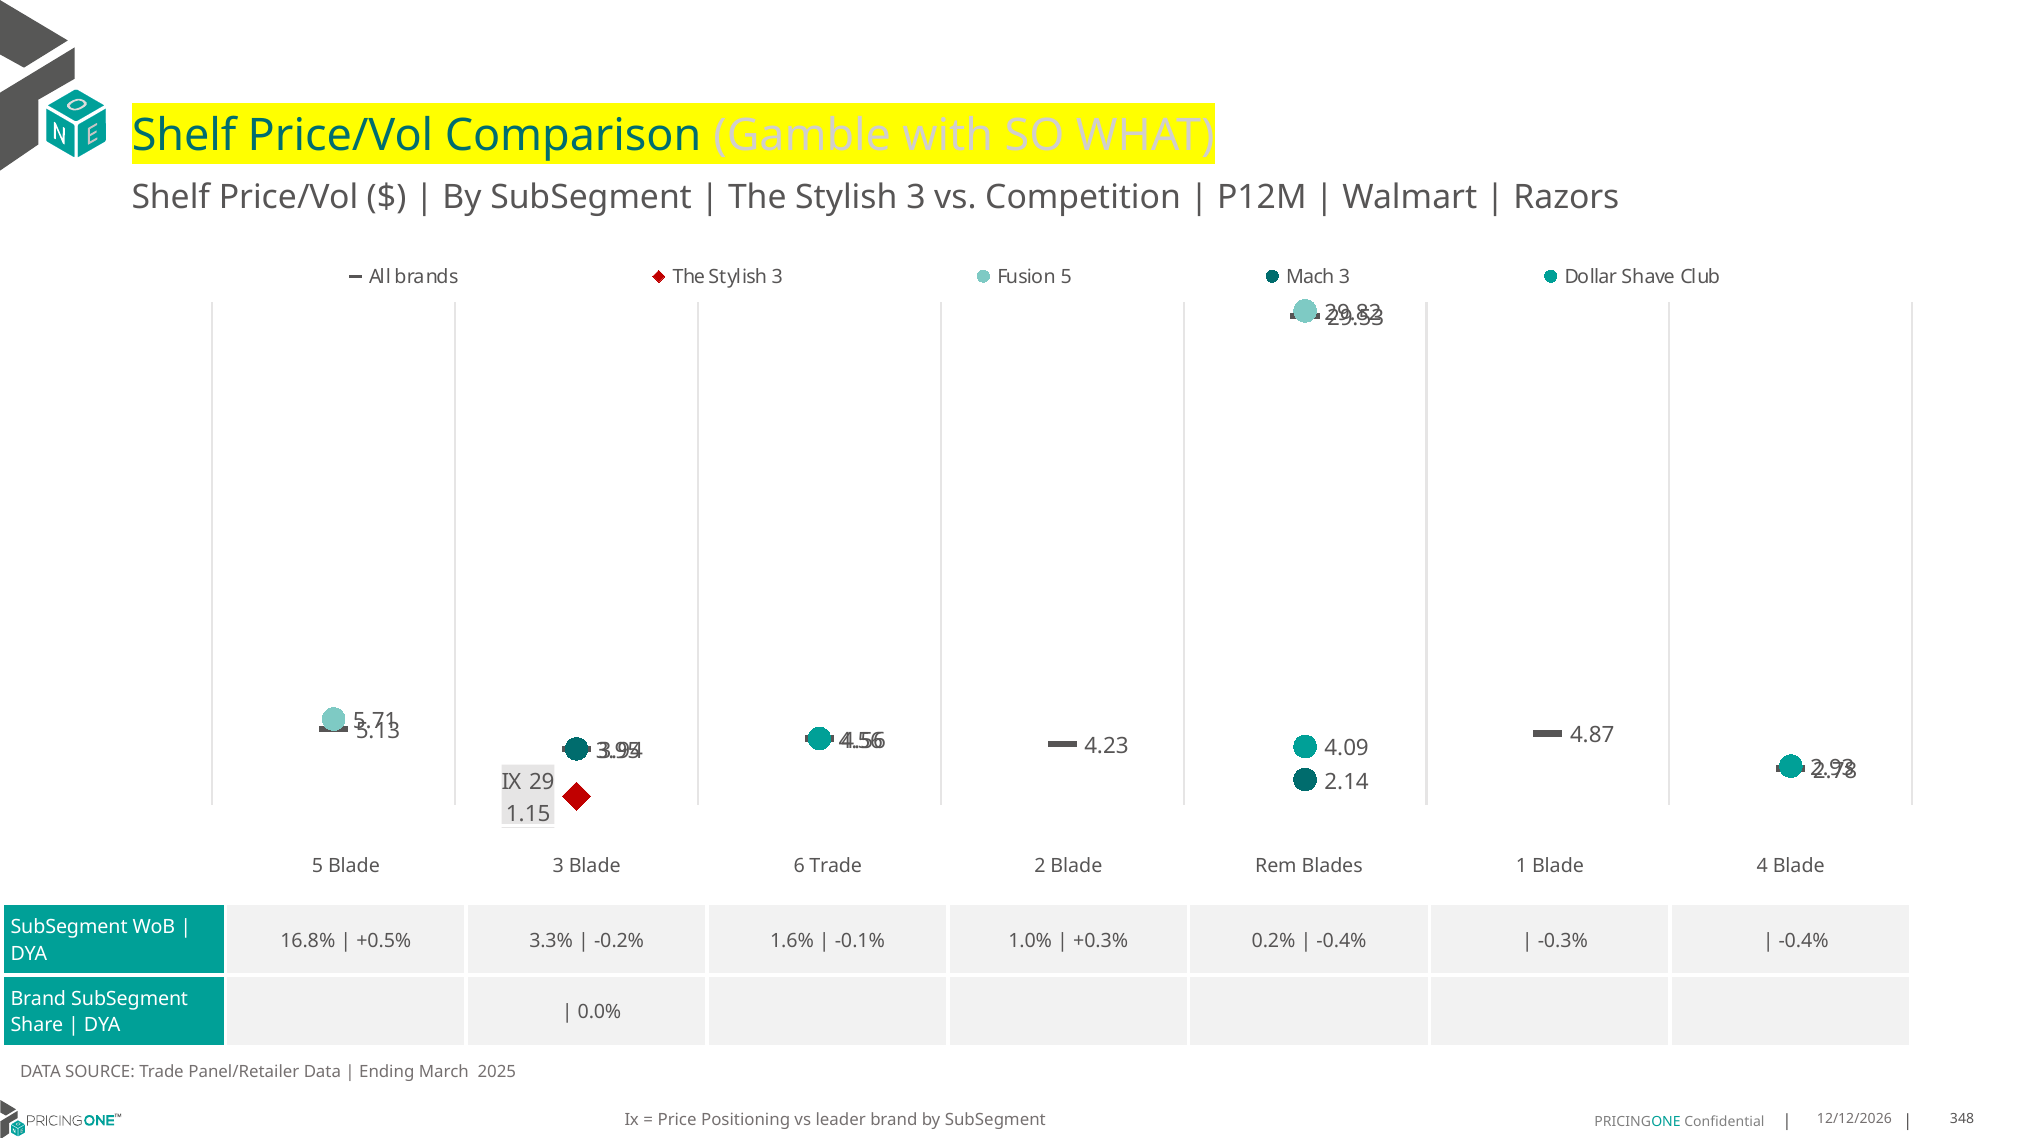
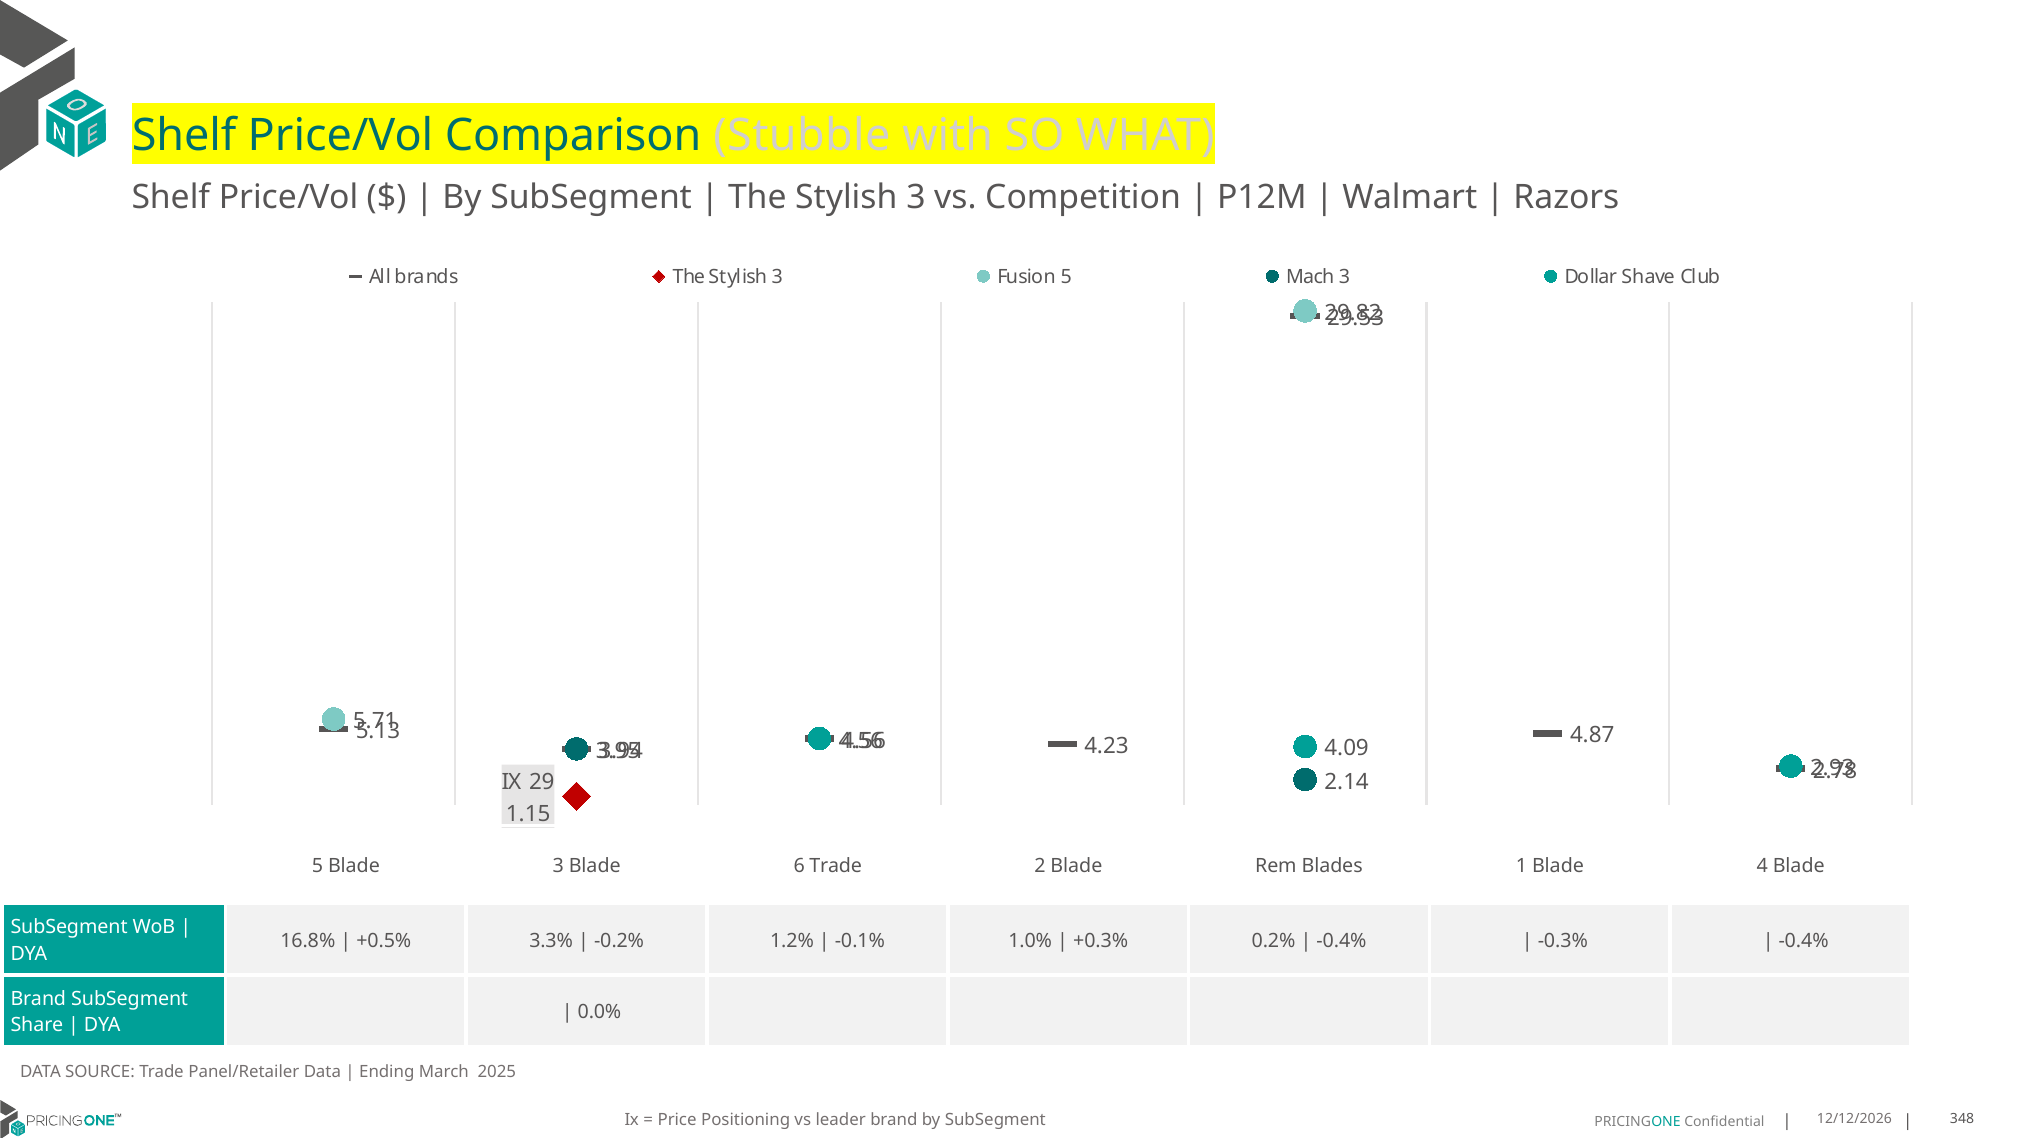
Gamble: Gamble -> Stubble
1.6%: 1.6% -> 1.2%
